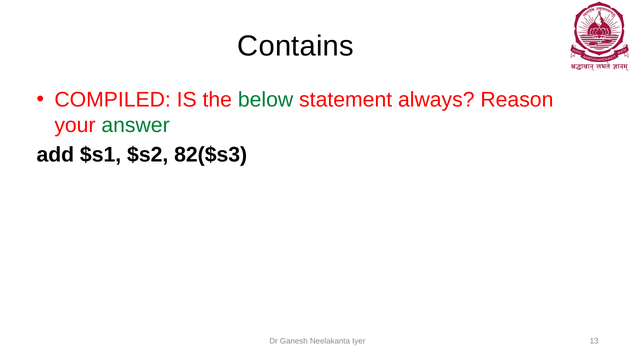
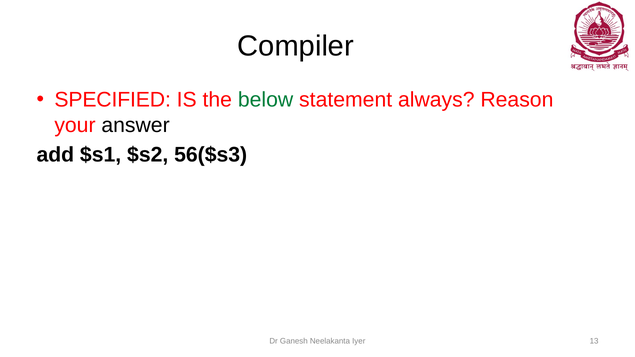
Contains: Contains -> Compiler
COMPILED: COMPILED -> SPECIFIED
answer colour: green -> black
82($s3: 82($s3 -> 56($s3
